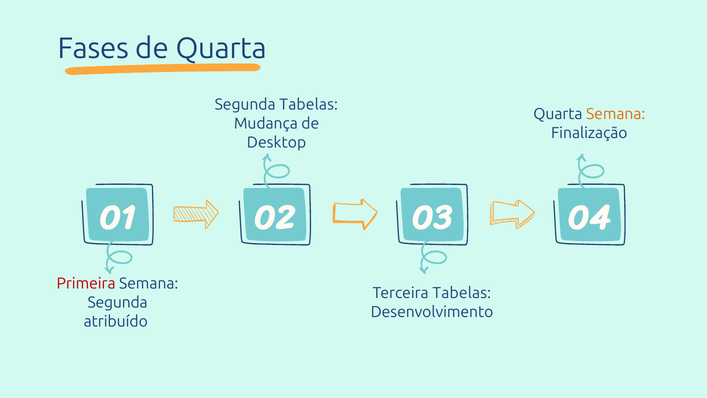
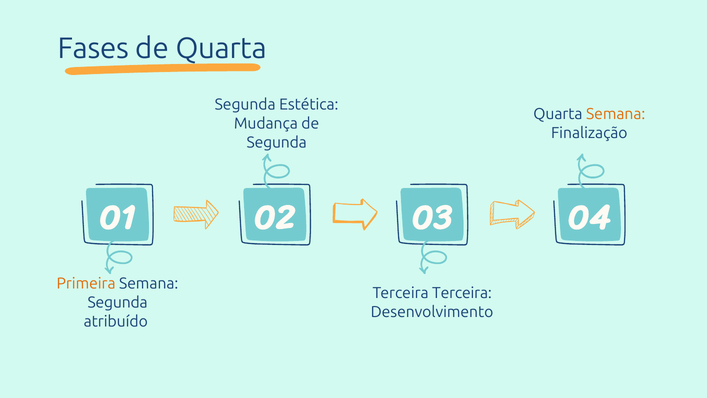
Segunda Tabelas: Tabelas -> Estética
Desktop at (277, 142): Desktop -> Segunda
Primeira colour: red -> orange
Terceira Tabelas: Tabelas -> Terceira
